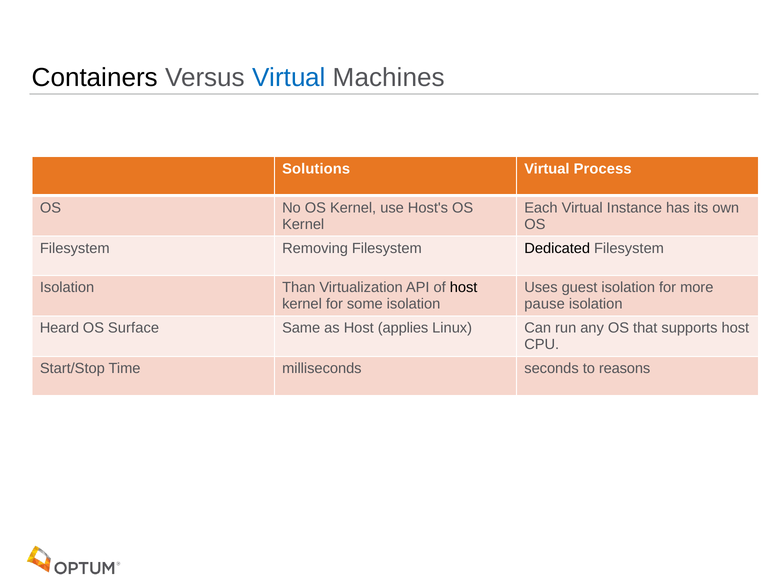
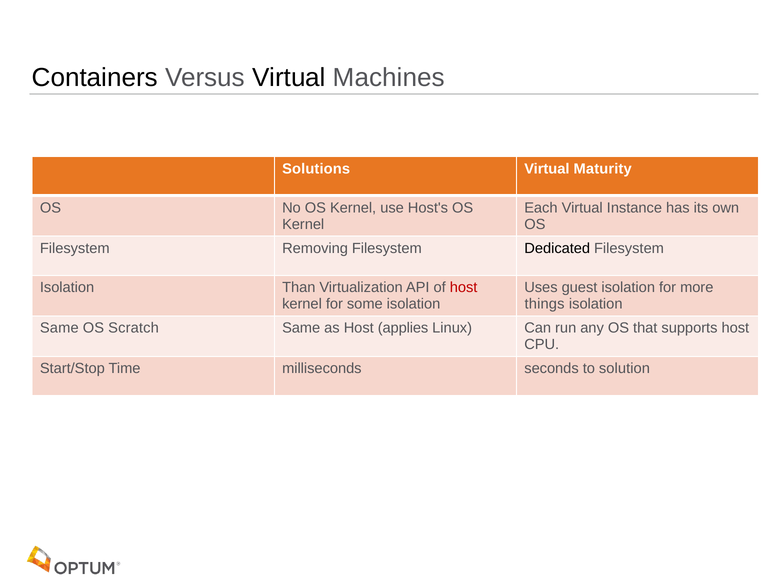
Virtual at (289, 78) colour: blue -> black
Process: Process -> Maturity
host at (464, 288) colour: black -> red
pause: pause -> things
Heard at (59, 328): Heard -> Same
Surface: Surface -> Scratch
reasons: reasons -> solution
